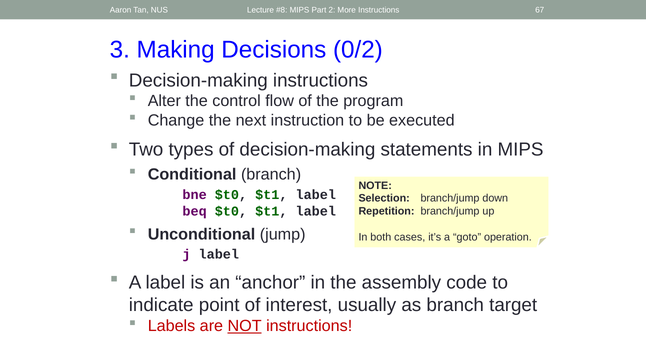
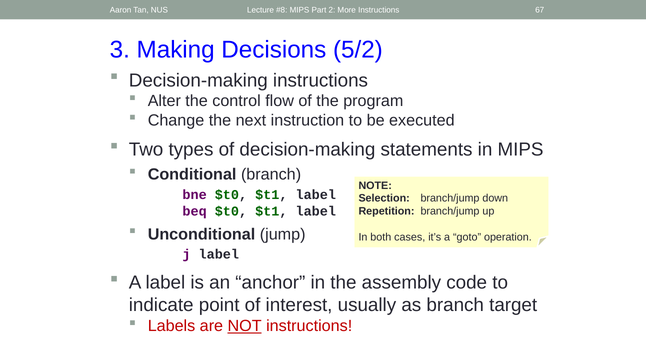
0/2: 0/2 -> 5/2
